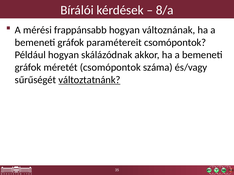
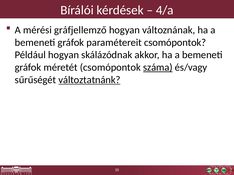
8/a: 8/a -> 4/a
frappánsabb: frappánsabb -> gráfjellemző
száma underline: none -> present
